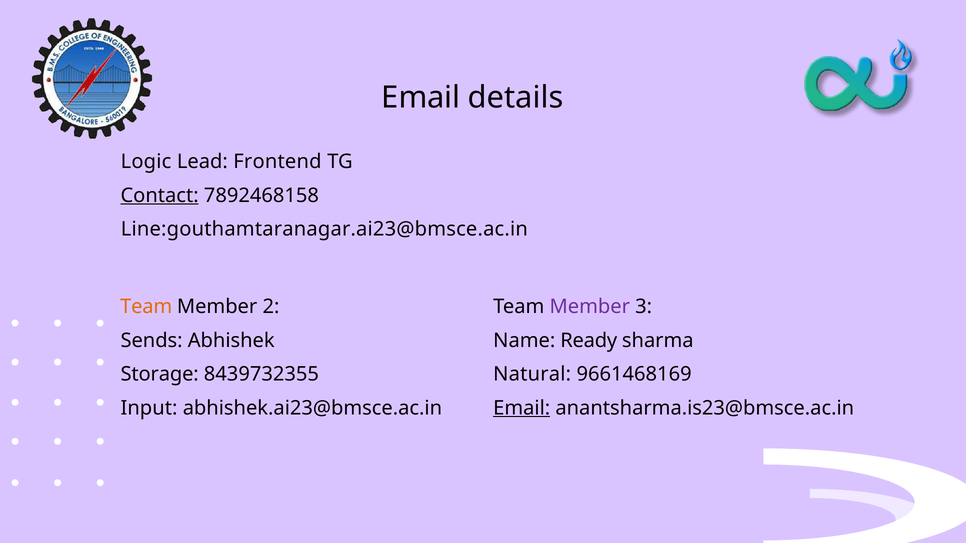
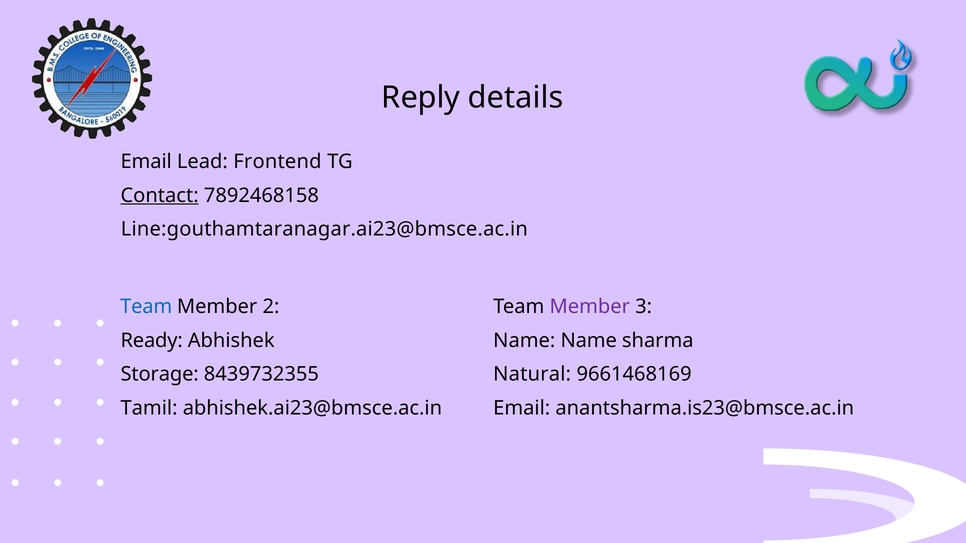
Email at (421, 98): Email -> Reply
Logic at (146, 162): Logic -> Email
Team at (146, 307) colour: orange -> blue
Sends: Sends -> Ready
Name Ready: Ready -> Name
Input: Input -> Tamil
Email at (522, 408) underline: present -> none
